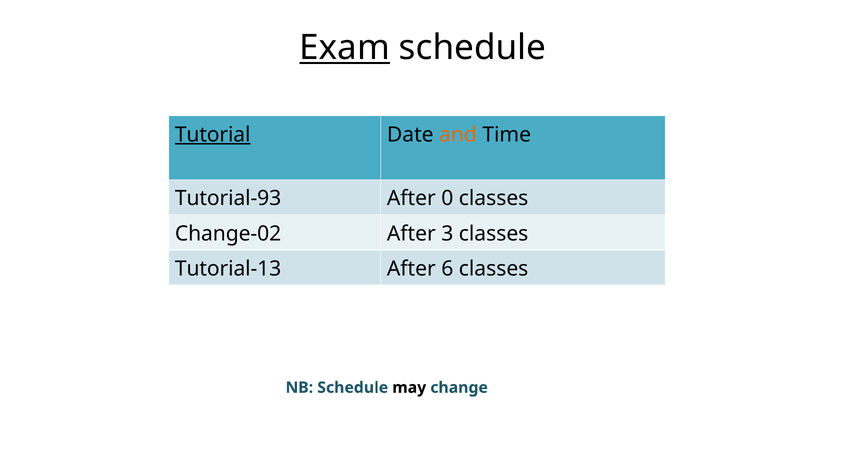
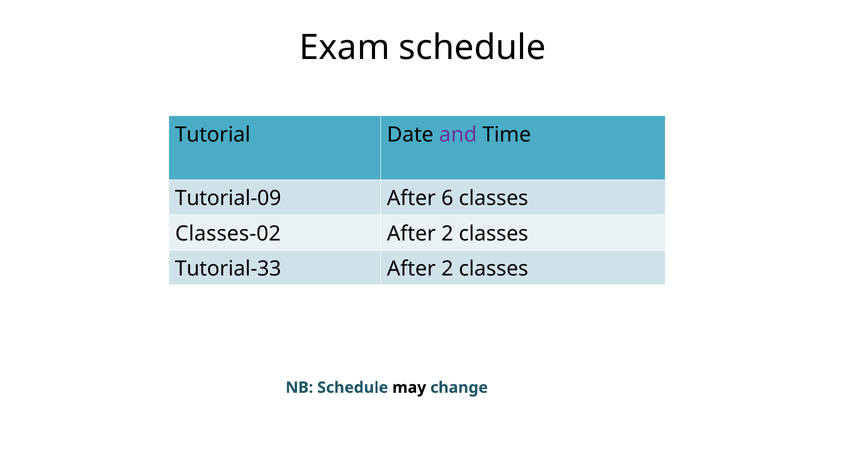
Exam underline: present -> none
Tutorial underline: present -> none
and colour: orange -> purple
Tutorial-93: Tutorial-93 -> Tutorial-09
0: 0 -> 6
Change-02: Change-02 -> Classes-02
3 at (447, 234): 3 -> 2
Tutorial-13: Tutorial-13 -> Tutorial-33
6 at (447, 269): 6 -> 2
